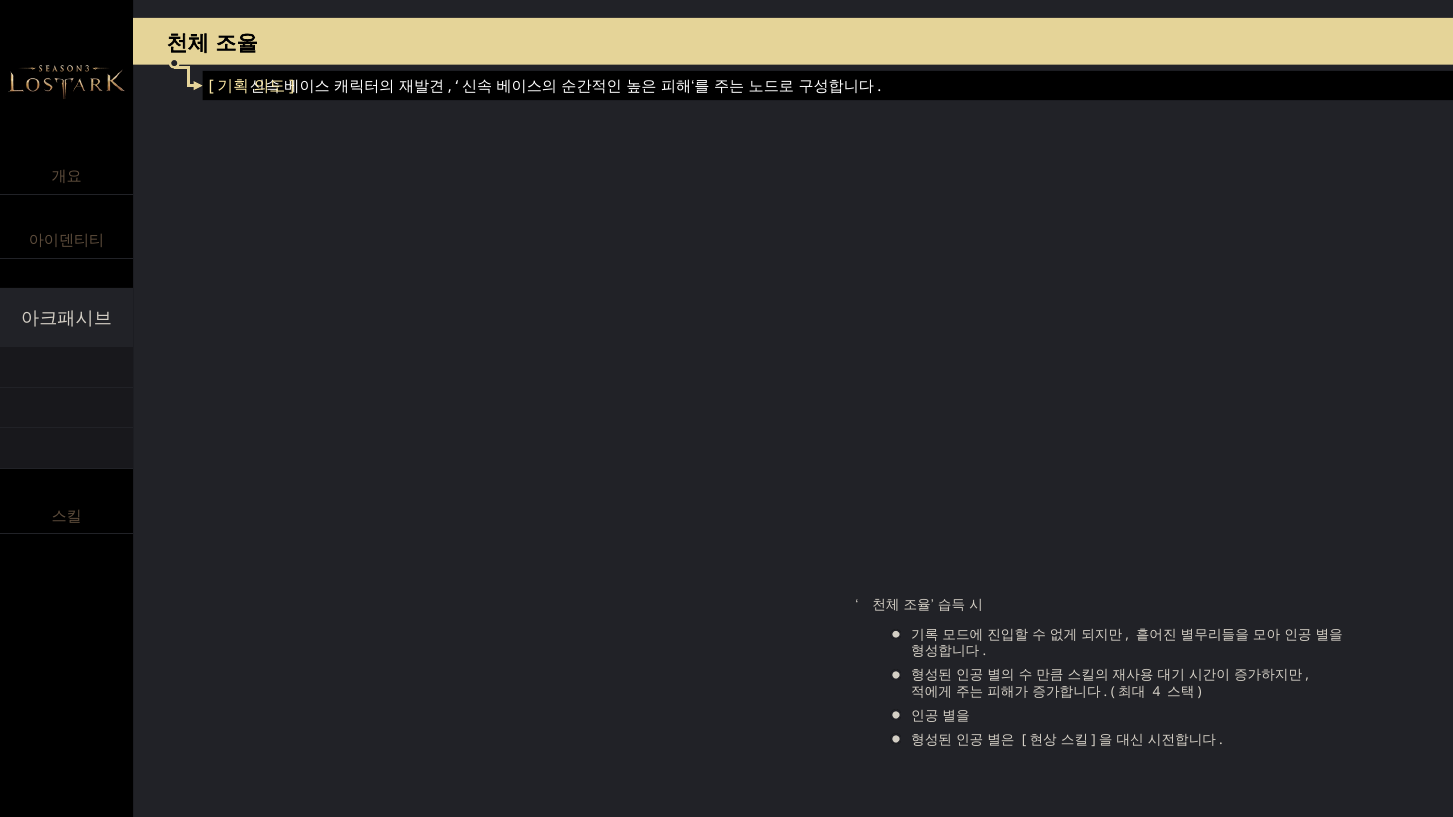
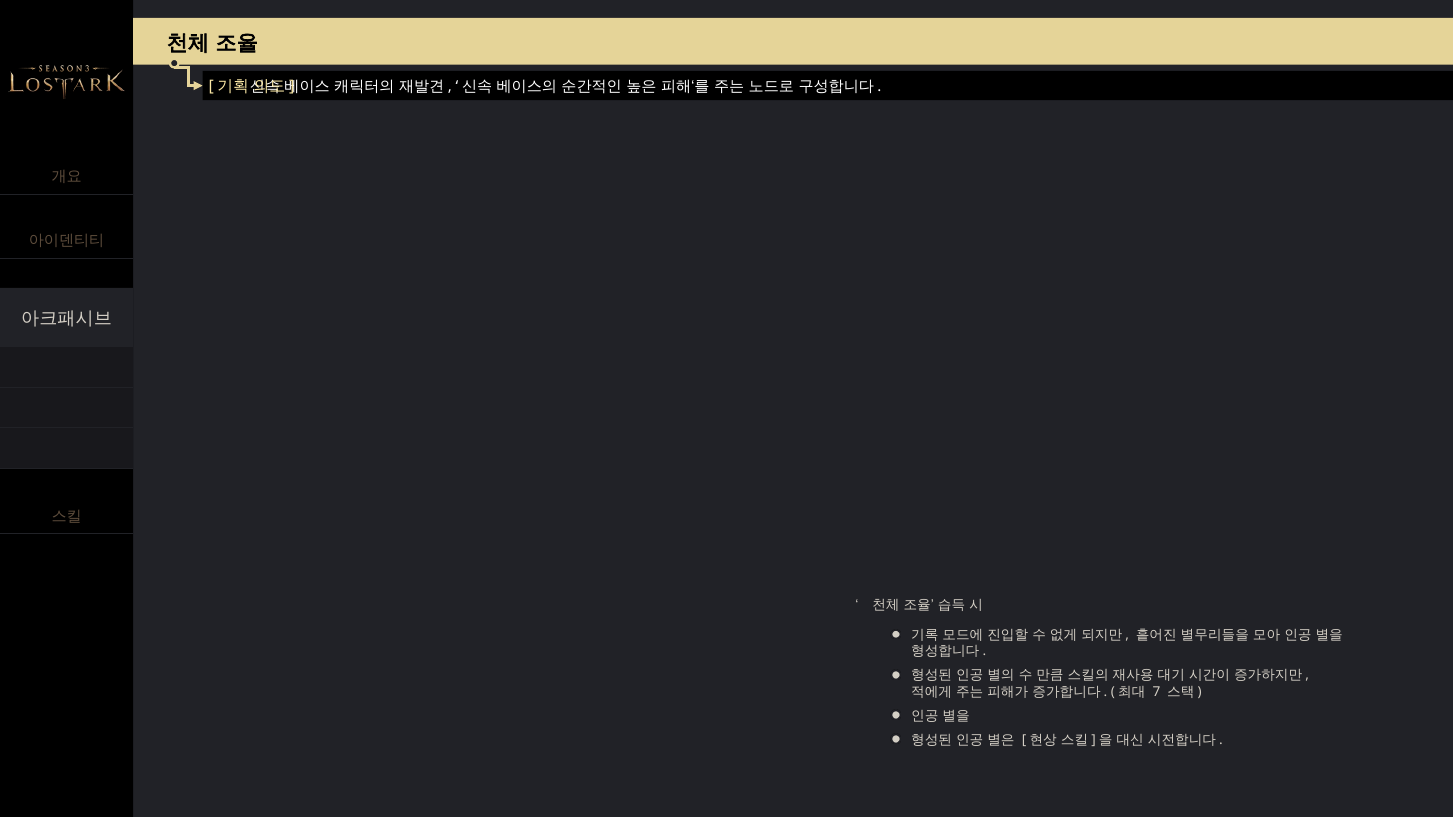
4: 4 -> 7
